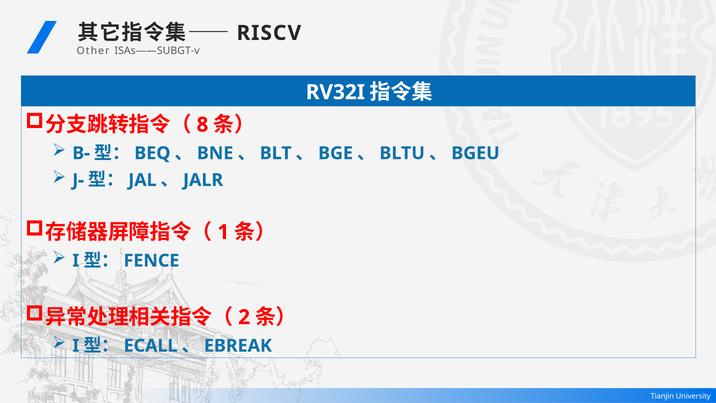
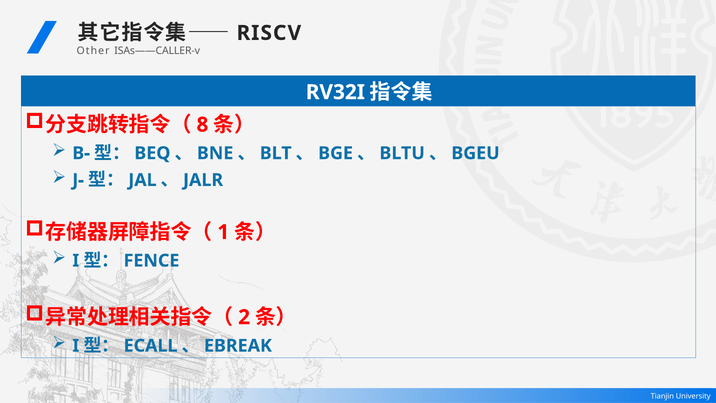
ISAs——SUBGT-v: ISAs——SUBGT-v -> ISAs——CALLER-v
